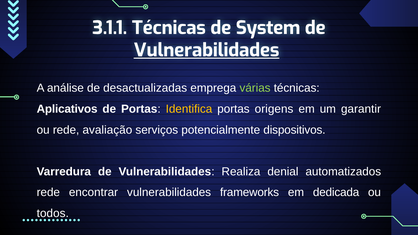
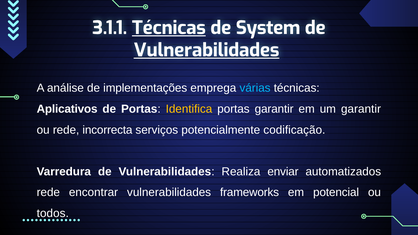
Técnicas at (169, 28) underline: none -> present
desactualizadas: desactualizadas -> implementações
várias colour: light green -> light blue
portas origens: origens -> garantir
avaliação: avaliação -> incorrecta
dispositivos: dispositivos -> codificação
denial: denial -> enviar
dedicada: dedicada -> potencial
